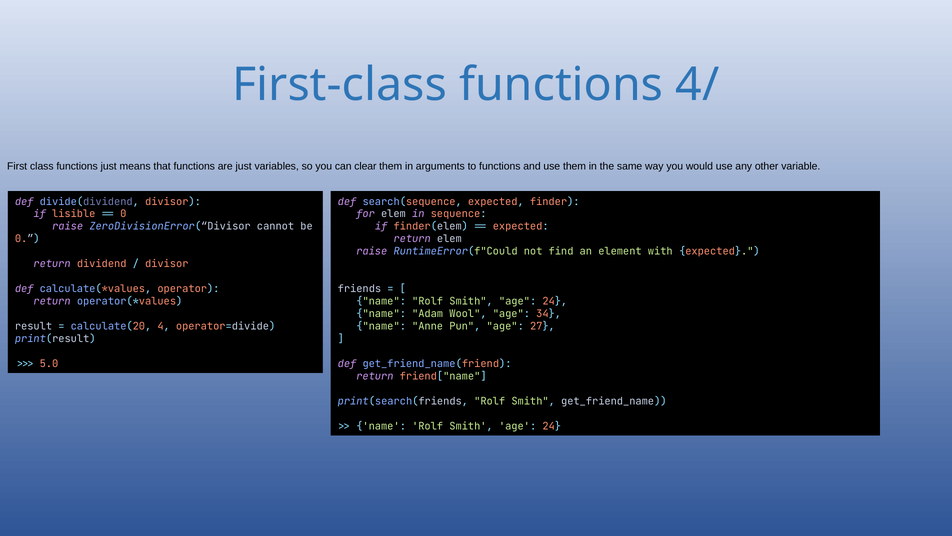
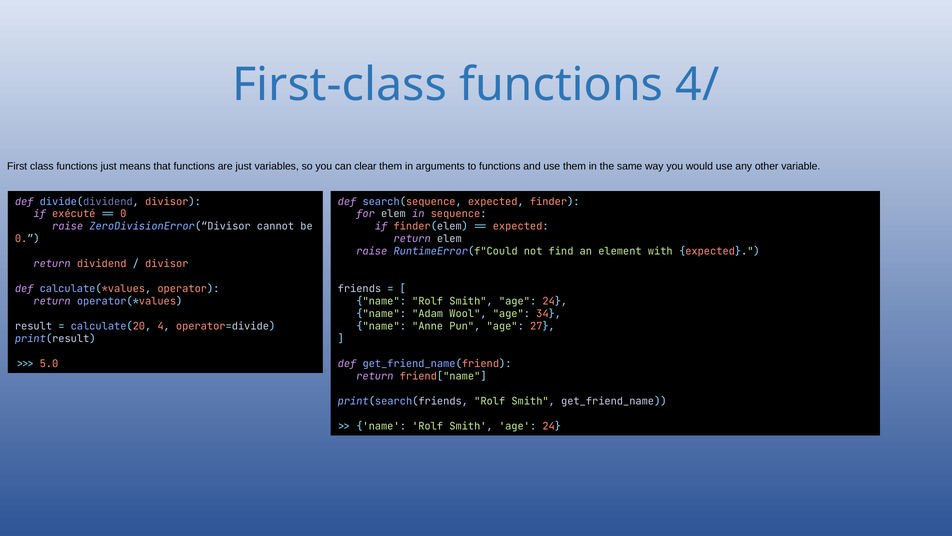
lisible: lisible -> exécuté
